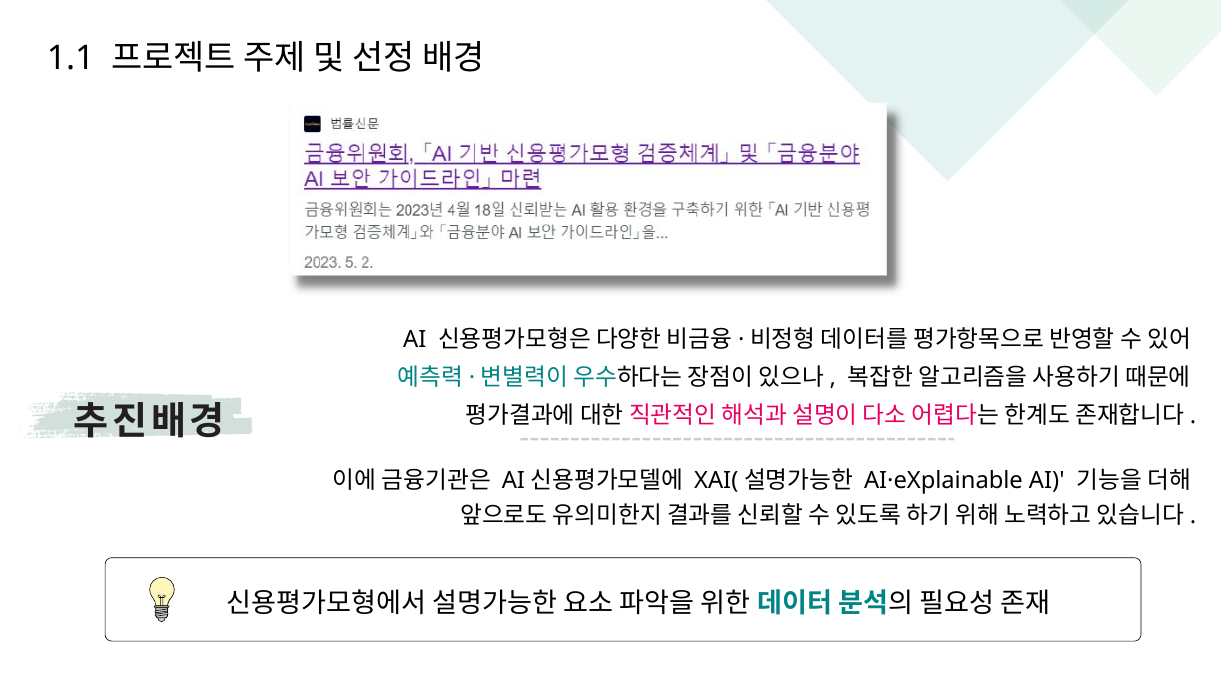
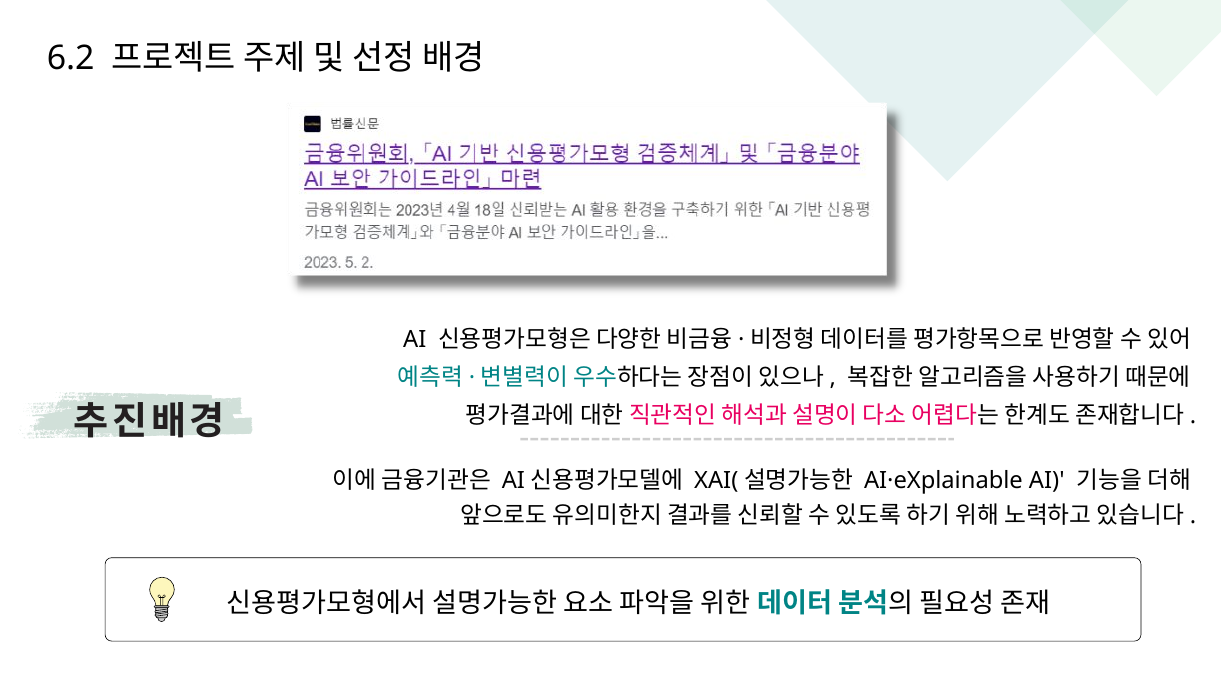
1.1: 1.1 -> 6.2
